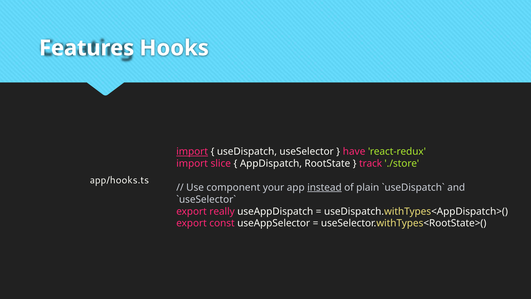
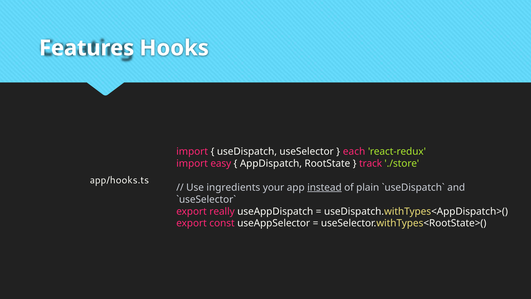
import at (192, 151) underline: present -> none
have: have -> each
slice: slice -> easy
component: component -> ingredients
